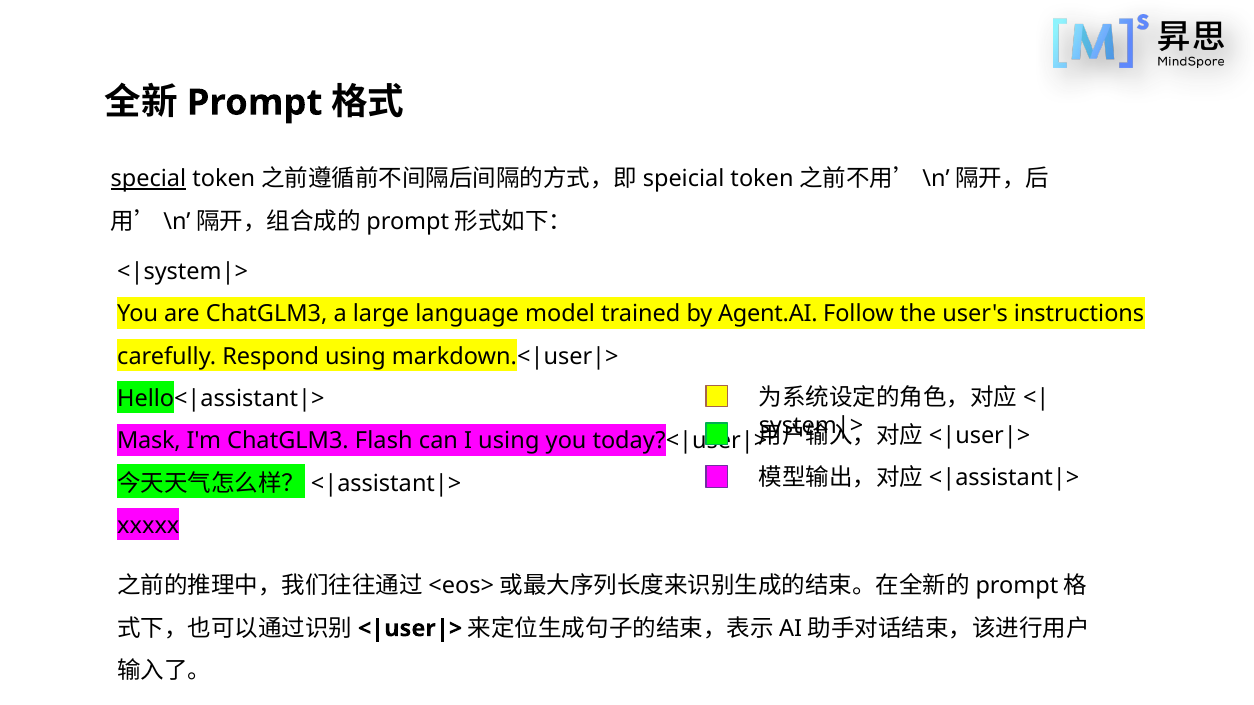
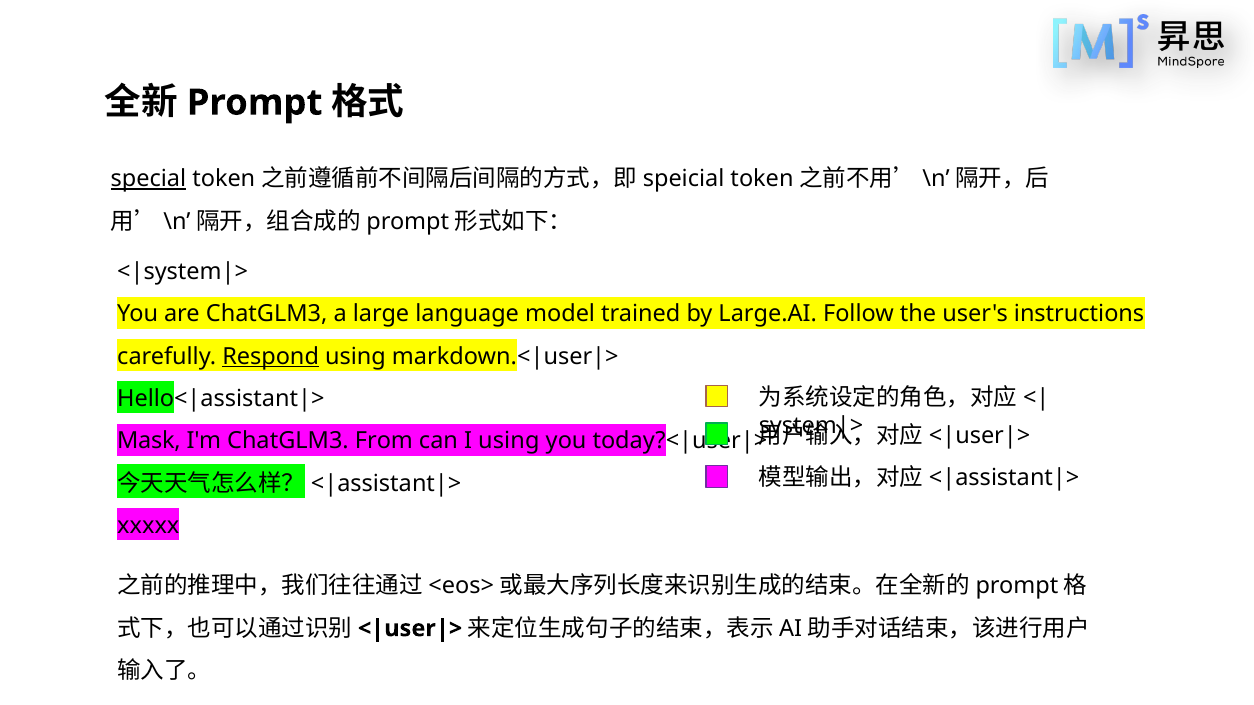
Agent.AI: Agent.AI -> Large.AI
Respond underline: none -> present
Flash: Flash -> From
